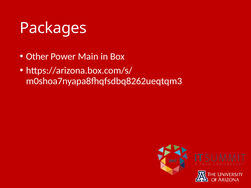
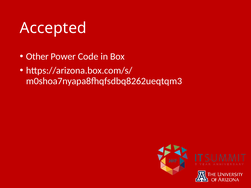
Packages: Packages -> Accepted
Main: Main -> Code
